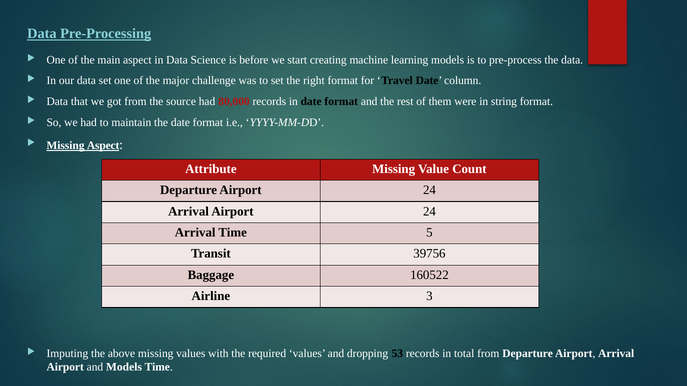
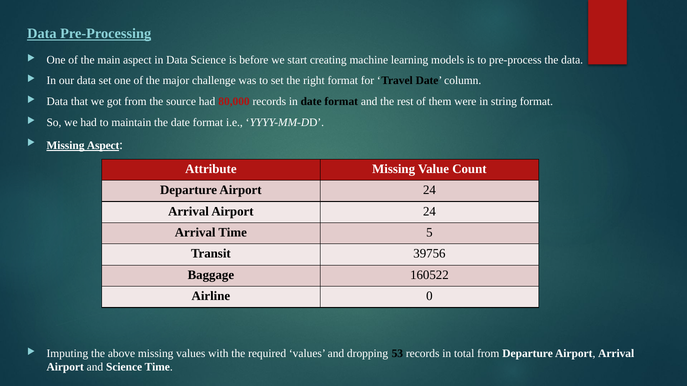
3: 3 -> 0
and Models: Models -> Science
